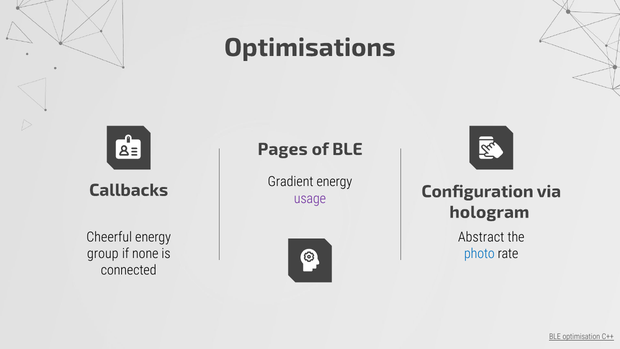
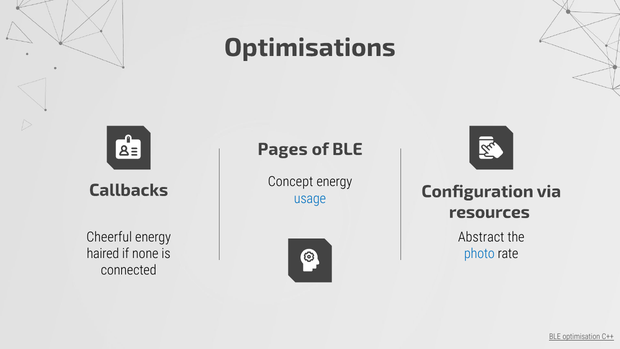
Gradient: Gradient -> Concept
usage colour: purple -> blue
hologram: hologram -> resources
group: group -> haired
